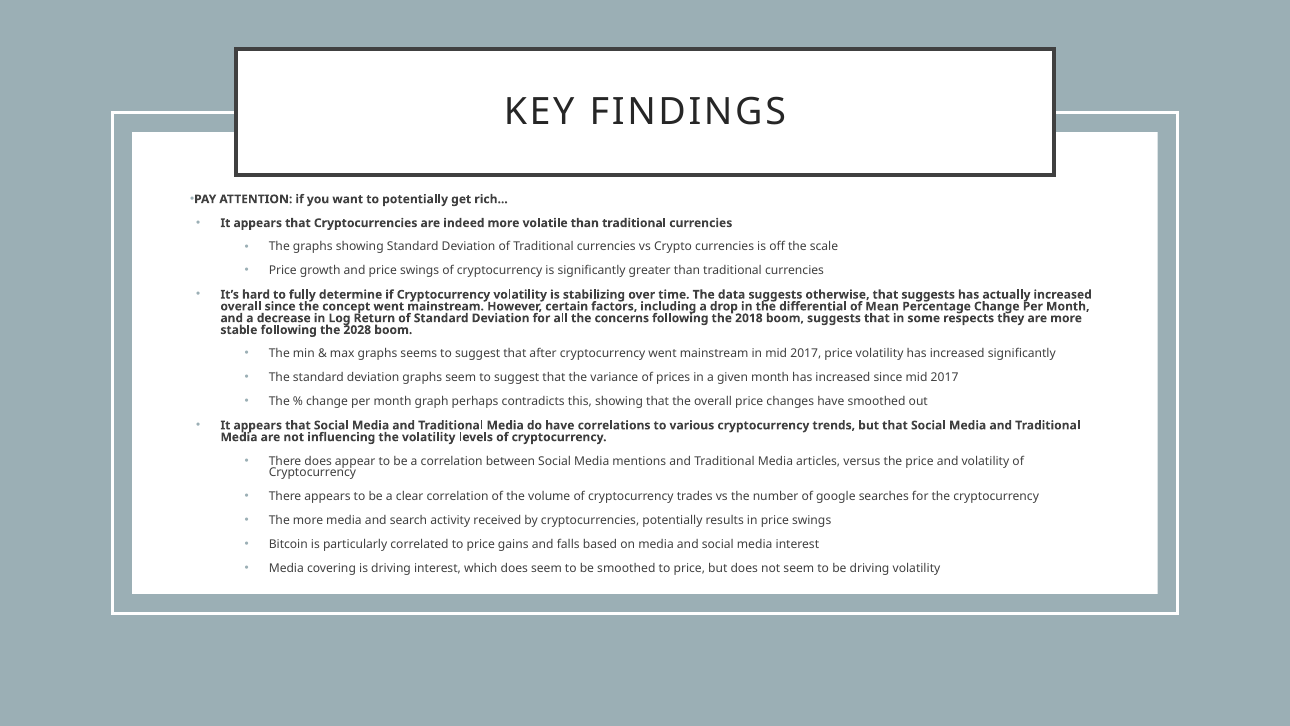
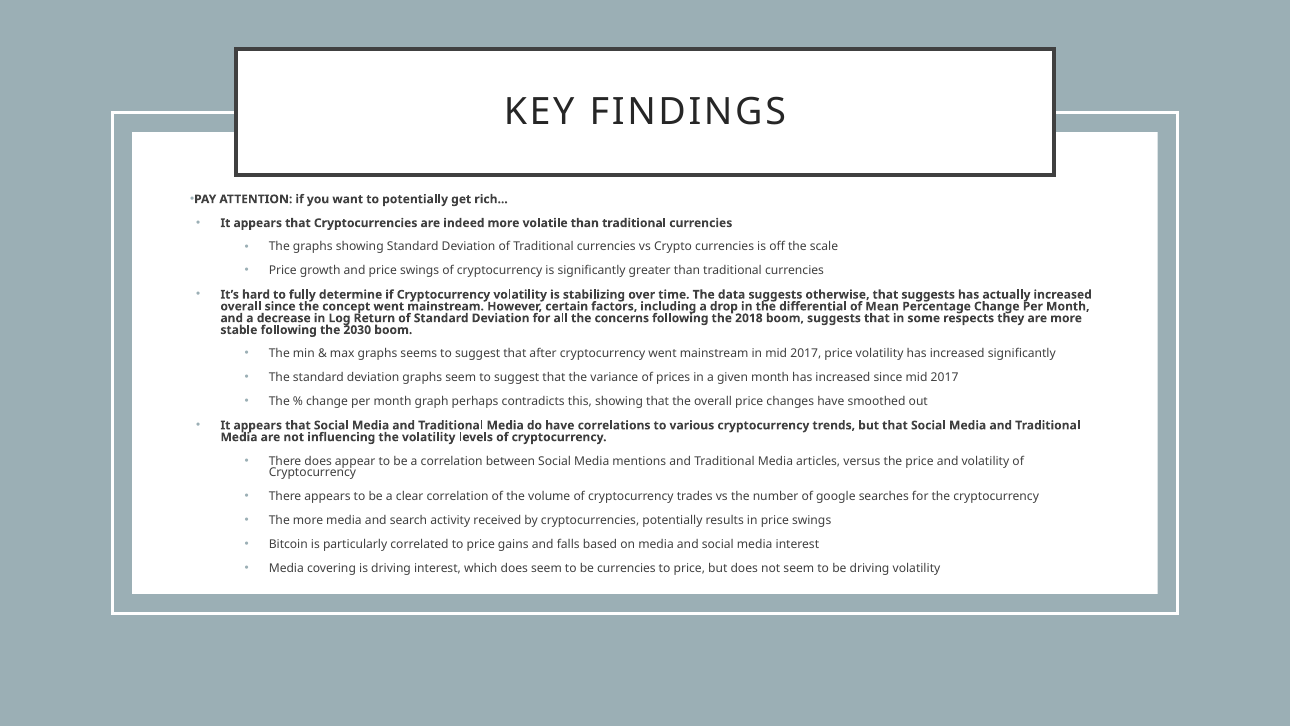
2028: 2028 -> 2030
be smoothed: smoothed -> currencies
